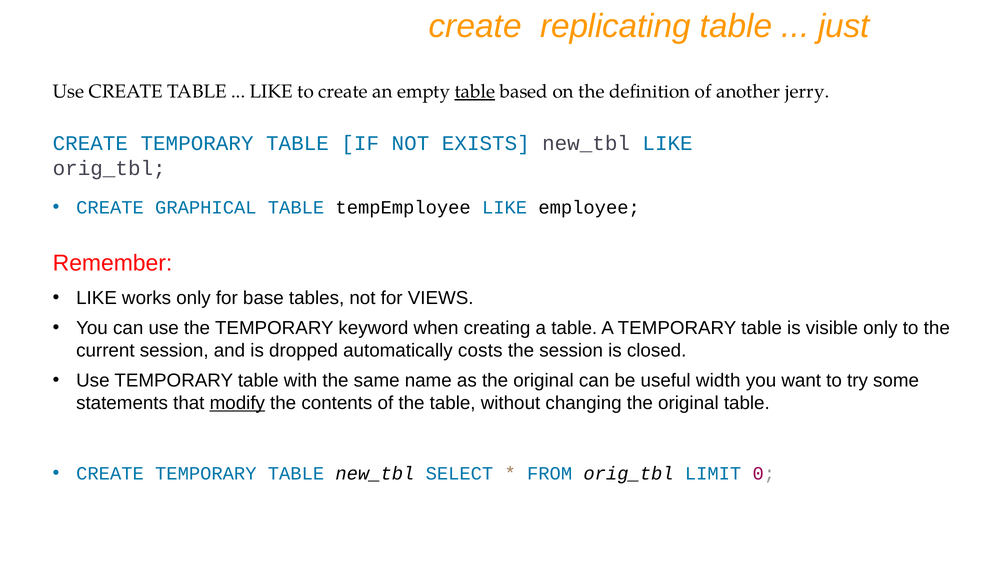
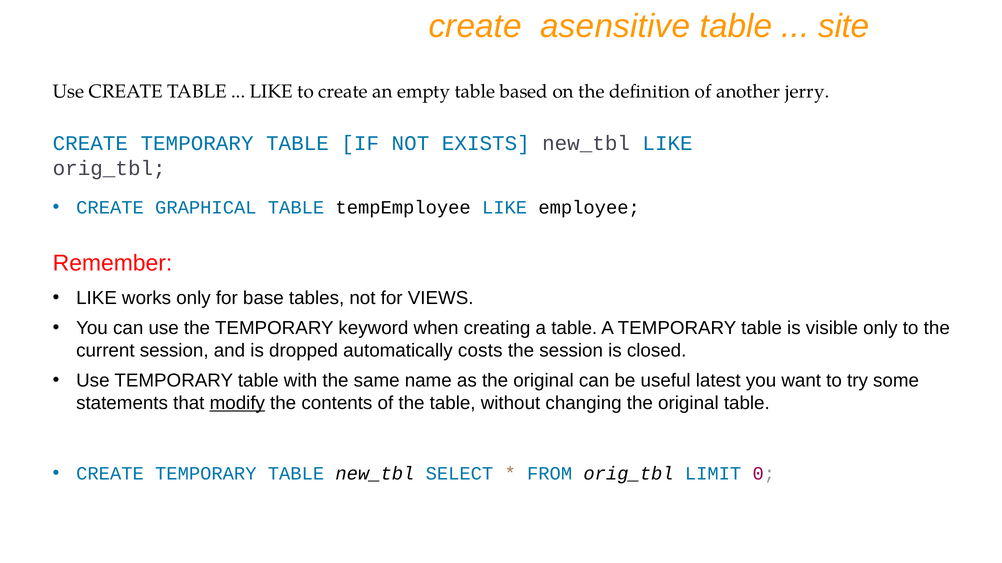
replicating: replicating -> asensitive
just: just -> site
table at (475, 92) underline: present -> none
width: width -> latest
